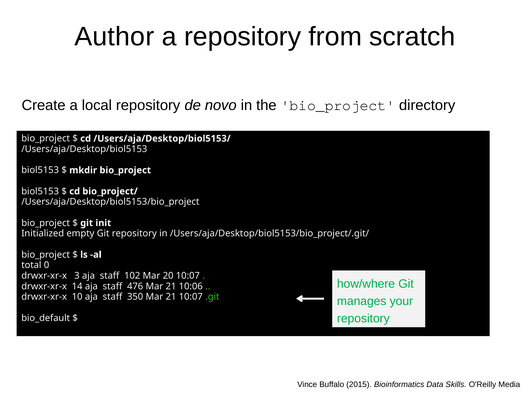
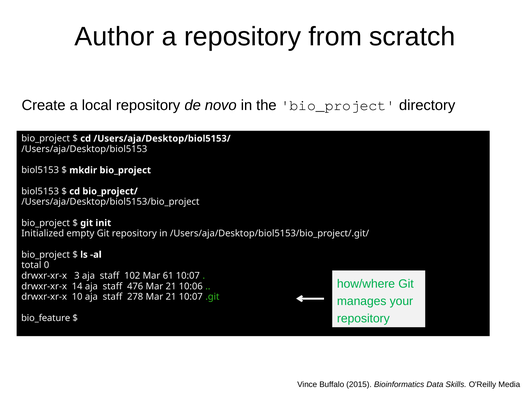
20: 20 -> 61
350: 350 -> 278
bio_default: bio_default -> bio_feature
